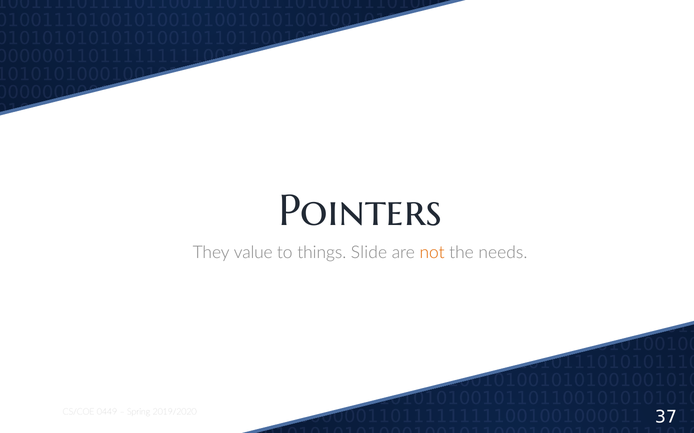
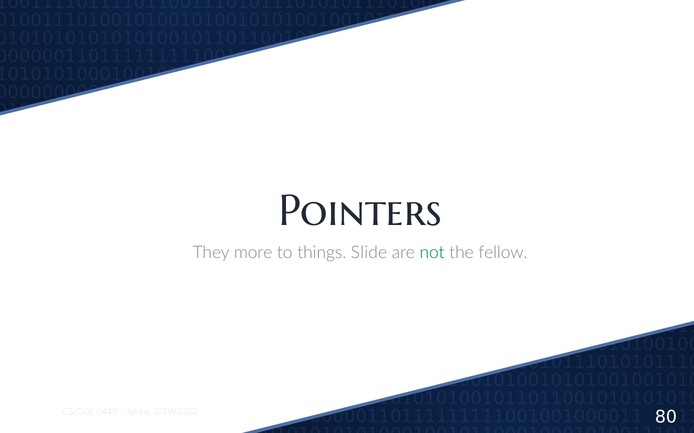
value: value -> more
not colour: orange -> green
needs: needs -> fellow
37: 37 -> 80
